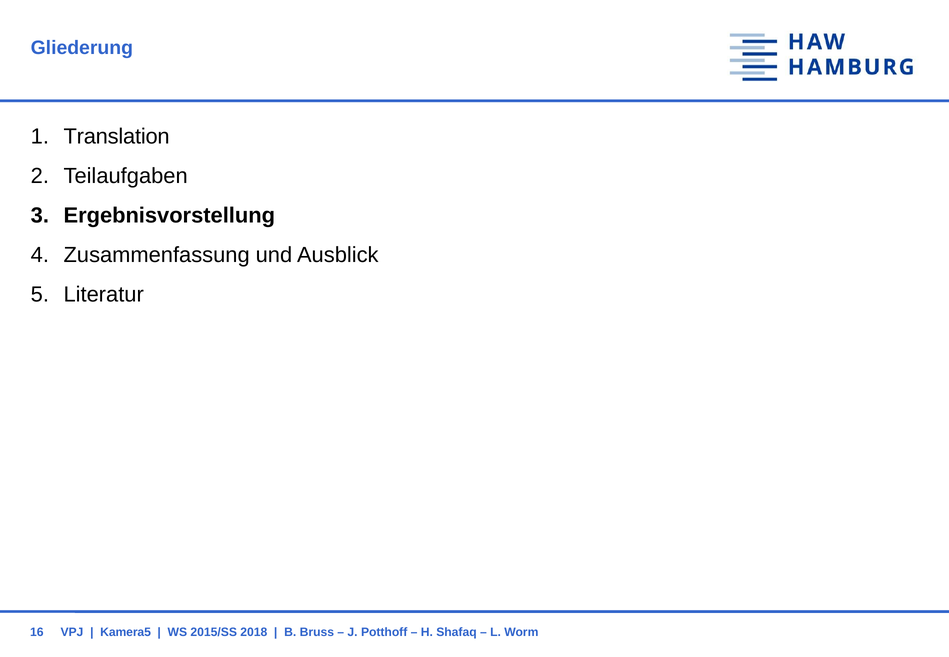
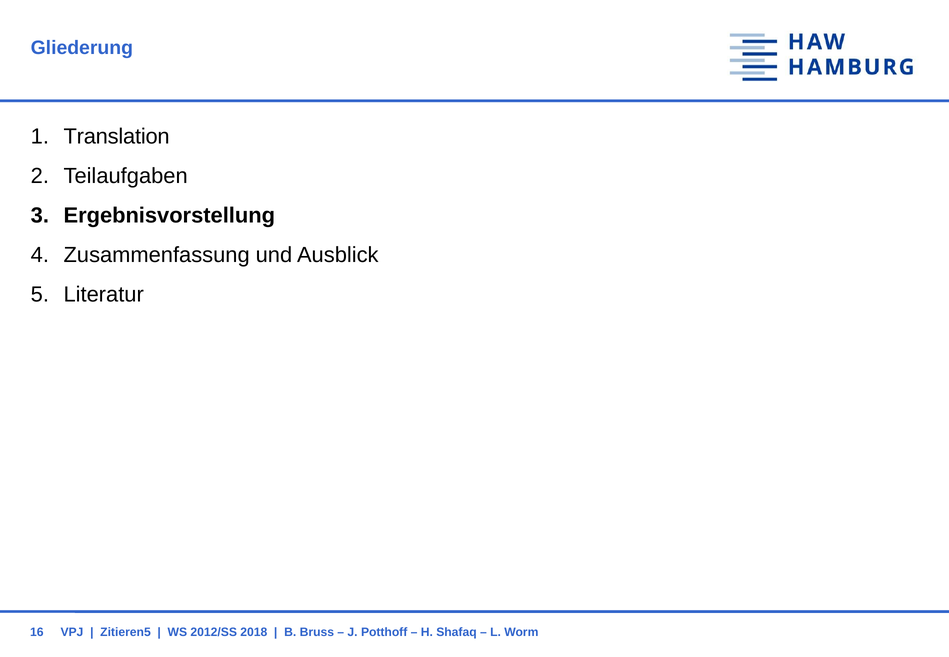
Kamera5: Kamera5 -> Zitieren5
2015/SS: 2015/SS -> 2012/SS
